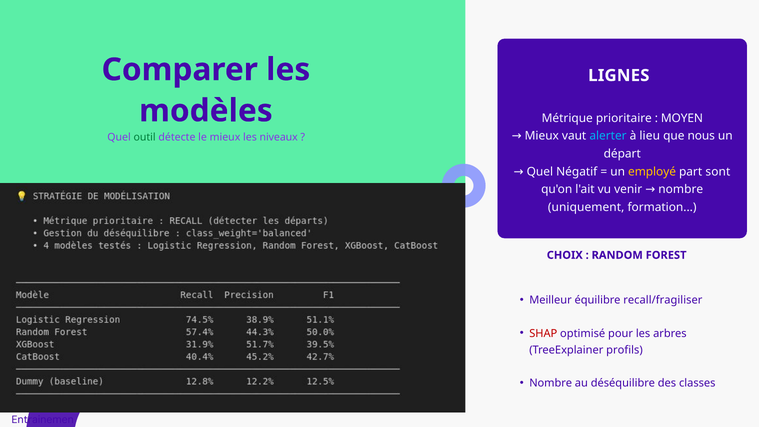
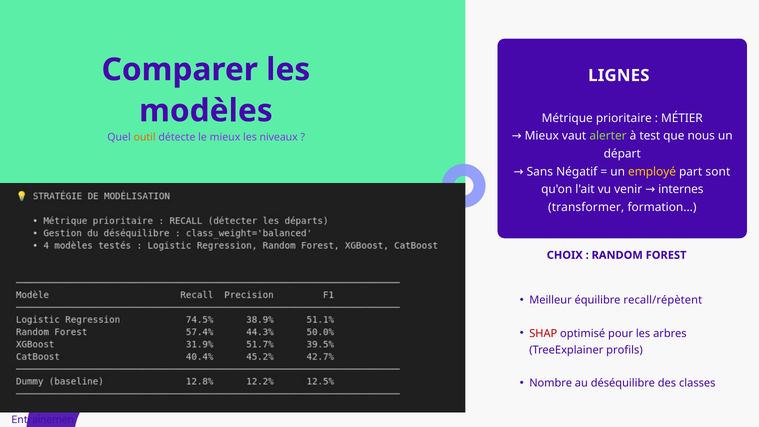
MOYEN: MOYEN -> MÉTIER
alerter colour: light blue -> light green
lieu: lieu -> test
outil colour: green -> orange
Quel at (540, 172): Quel -> Sans
venir nombre: nombre -> internes
uniquement: uniquement -> transformer
recall/fragiliser: recall/fragiliser -> recall/répètent
